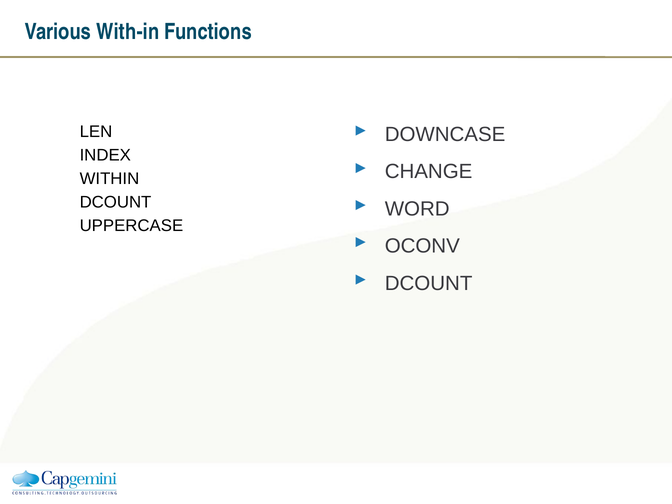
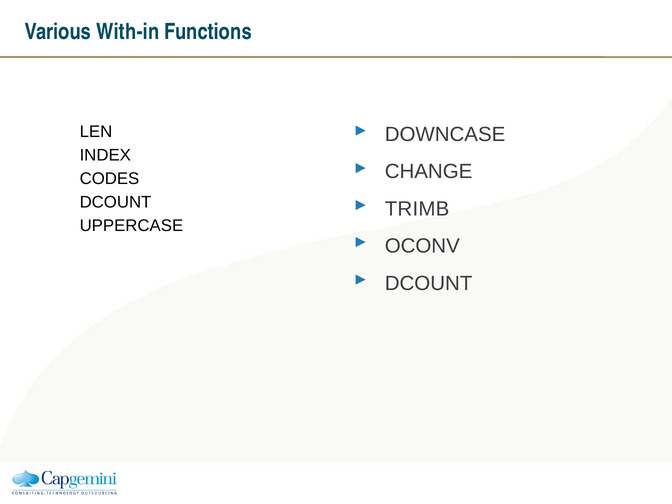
WITHIN: WITHIN -> CODES
WORD: WORD -> TRIMB
